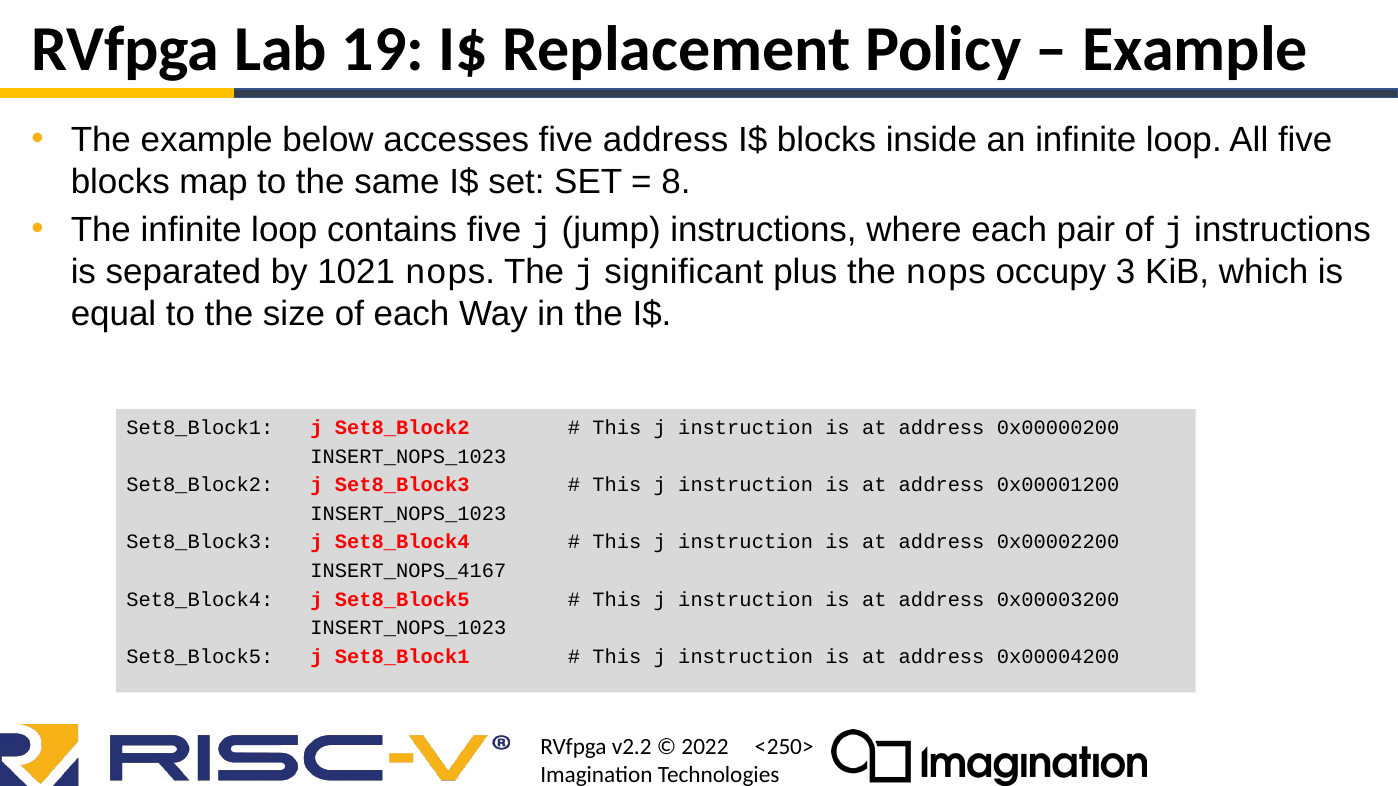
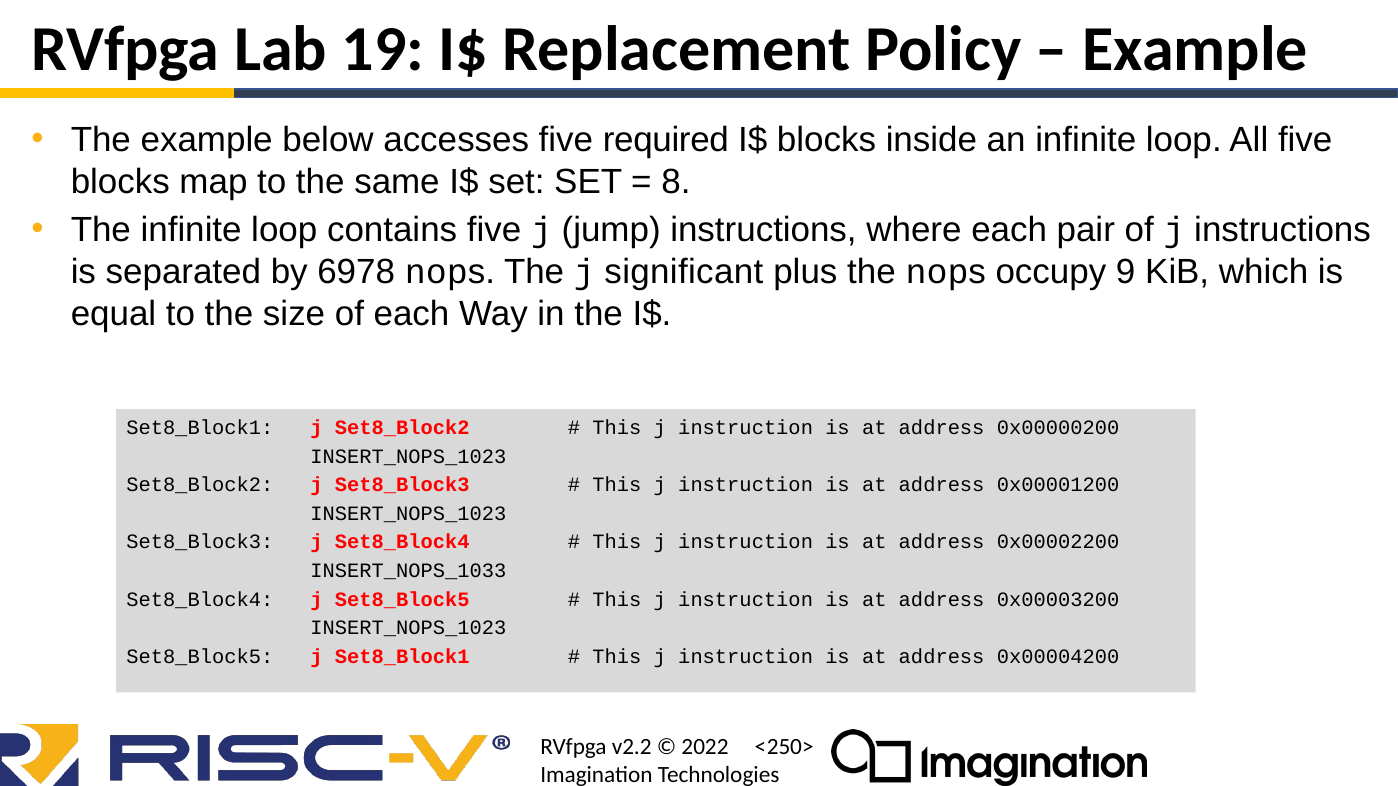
five address: address -> required
1021: 1021 -> 6978
3: 3 -> 9
INSERT_NOPS_4167: INSERT_NOPS_4167 -> INSERT_NOPS_1033
